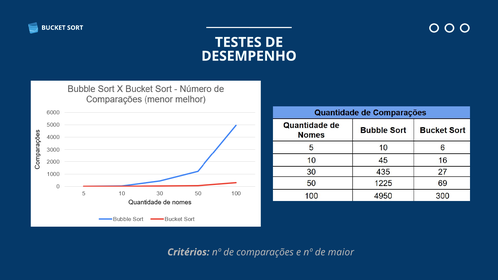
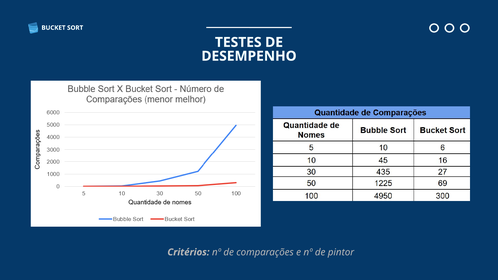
maior: maior -> pintor
